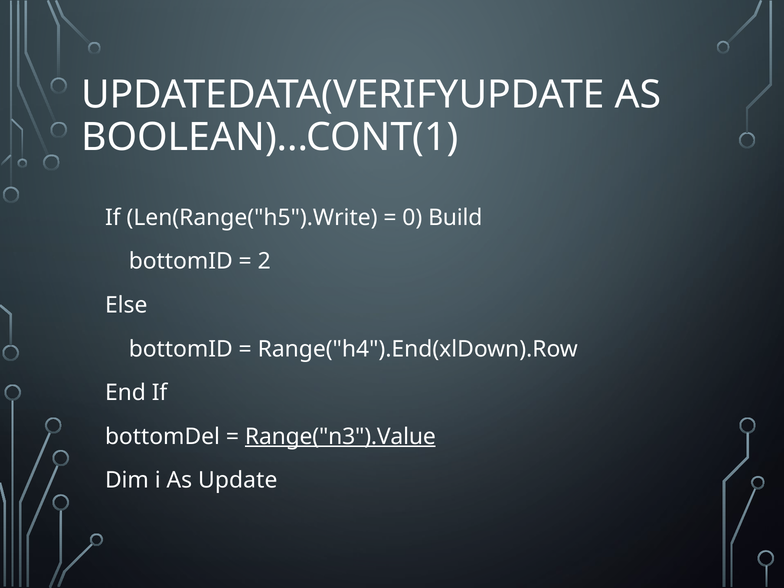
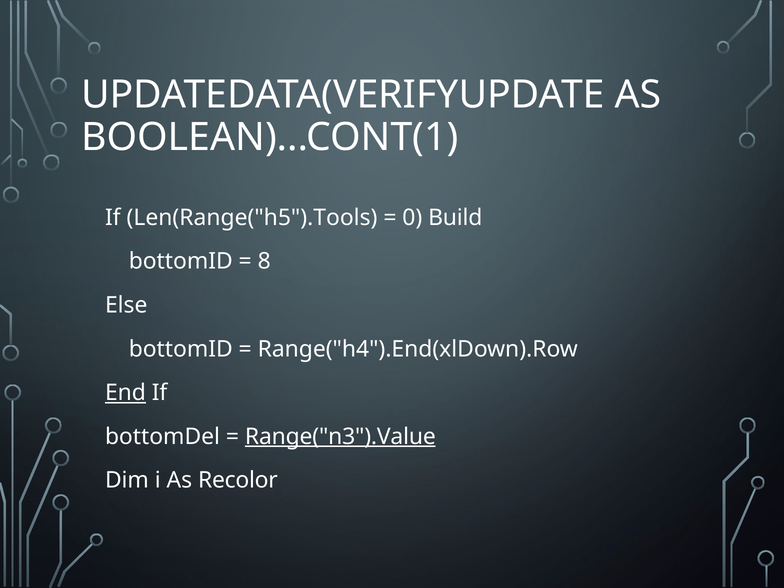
Len(Range("h5").Write: Len(Range("h5").Write -> Len(Range("h5").Tools
2: 2 -> 8
End underline: none -> present
Update: Update -> Recolor
